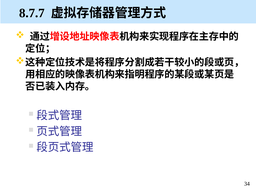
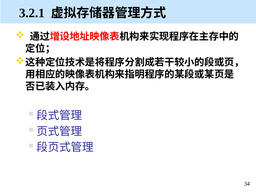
8.7.7: 8.7.7 -> 3.2.1
